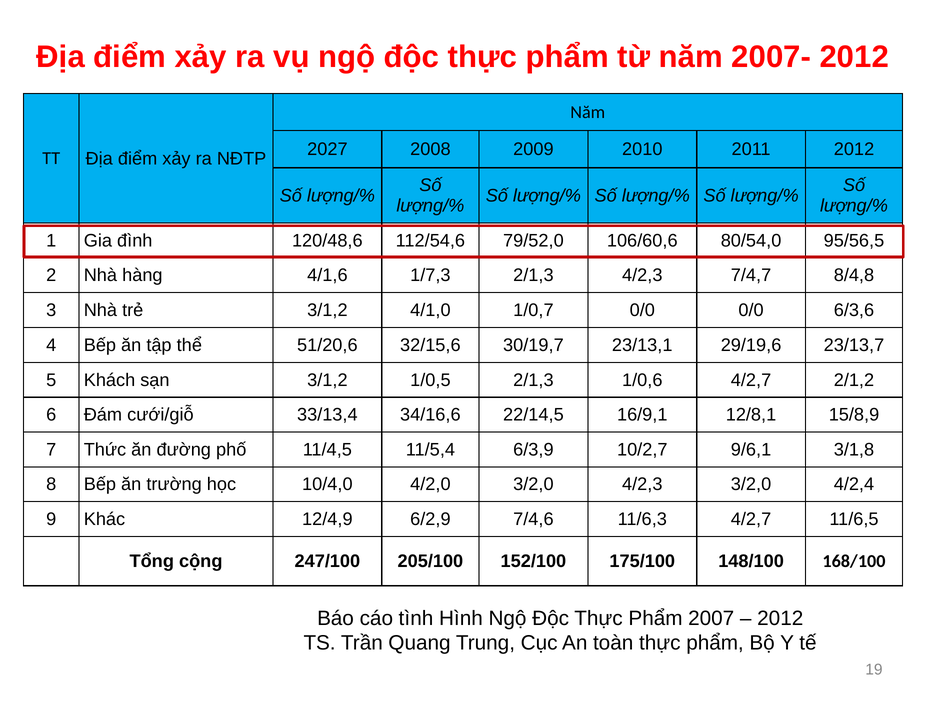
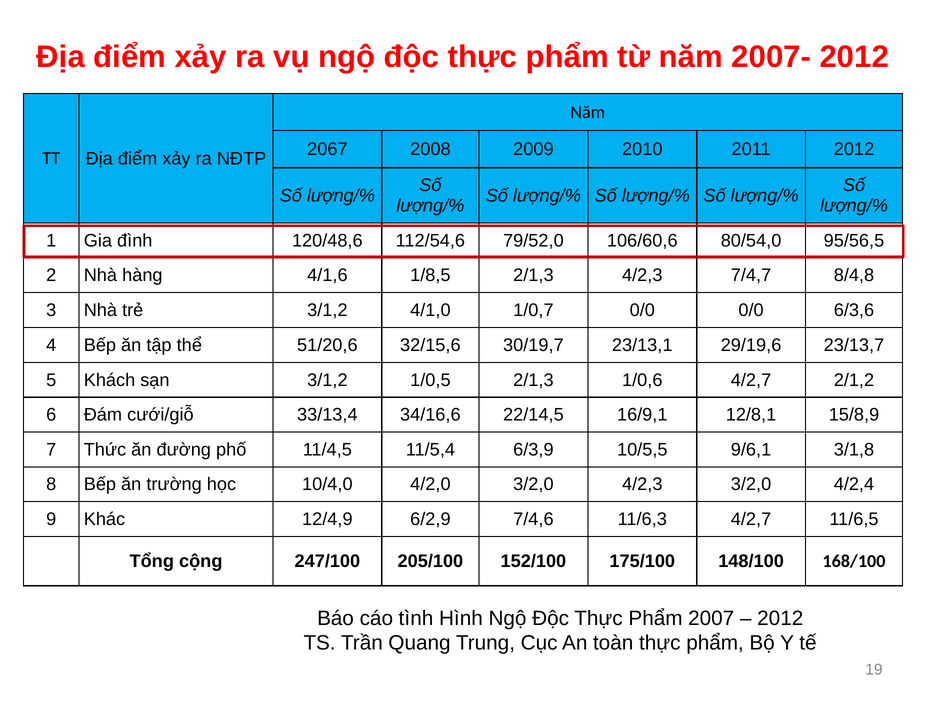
2027: 2027 -> 2067
1/7,3: 1/7,3 -> 1/8,5
10/2,7: 10/2,7 -> 10/5,5
